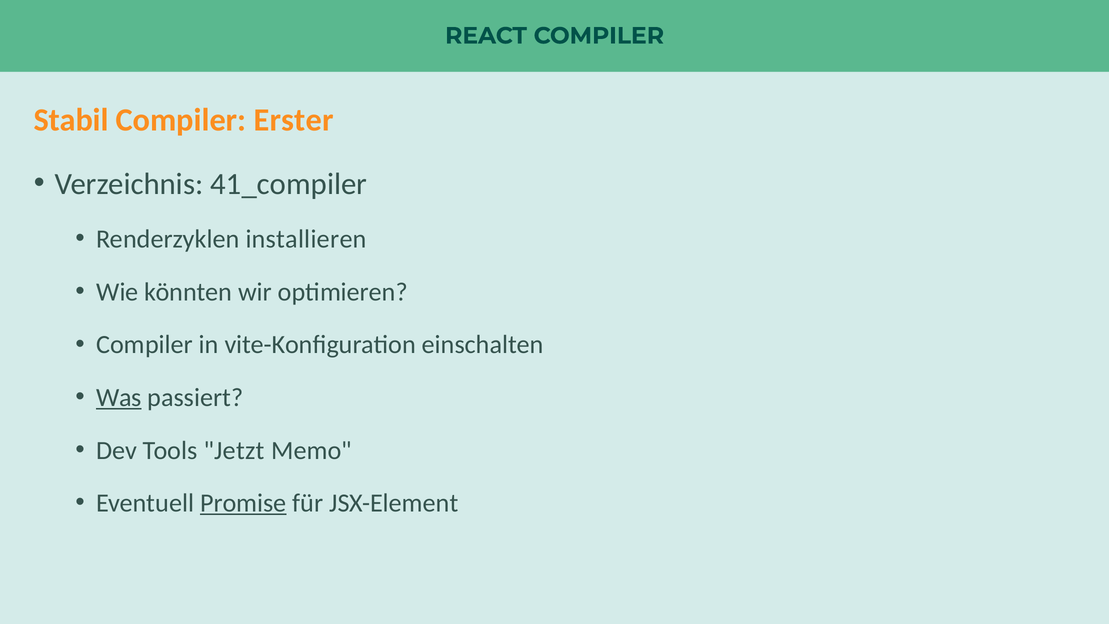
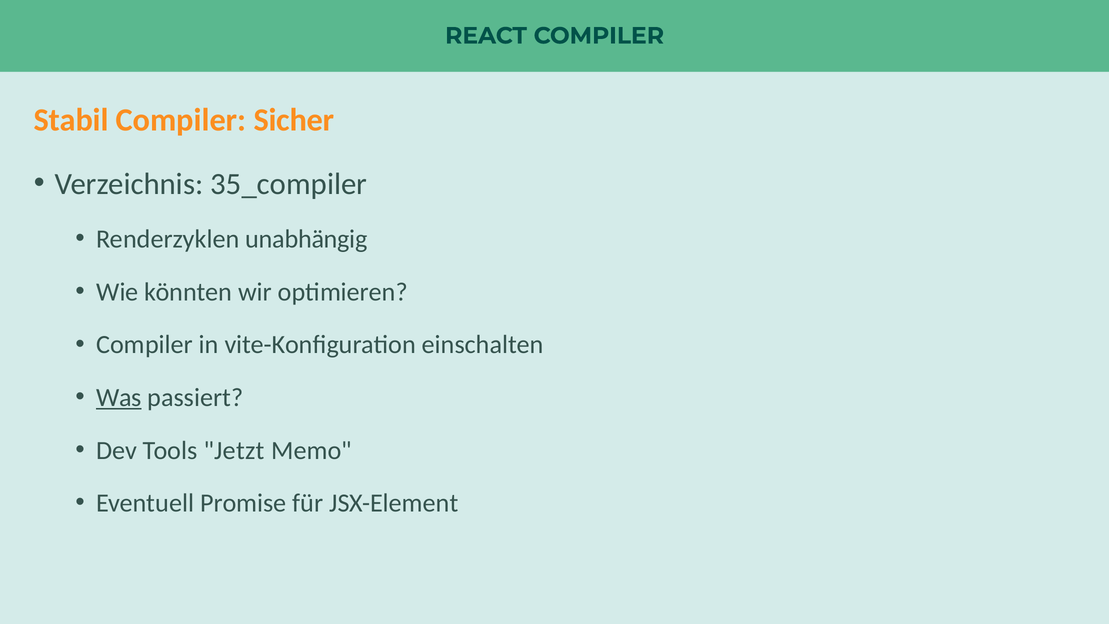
Erster: Erster -> Sicher
41_compiler: 41_compiler -> 35_compiler
installieren: installieren -> unabhängig
Promise underline: present -> none
